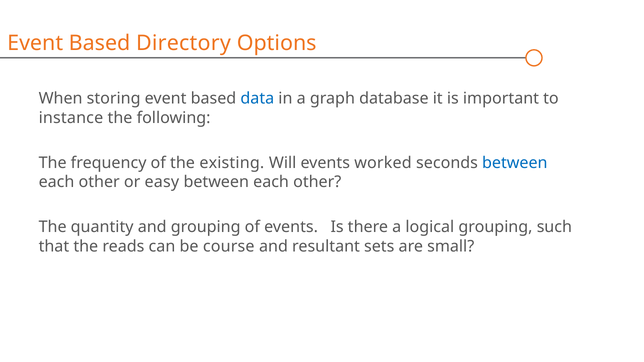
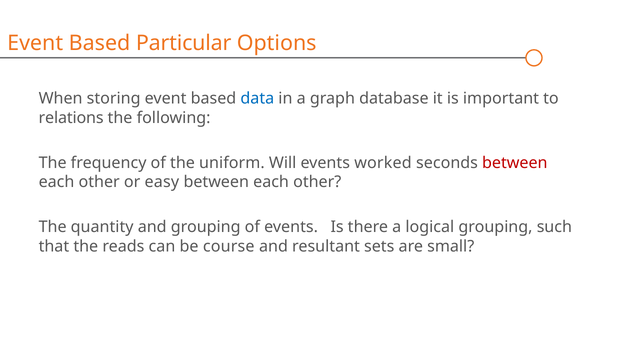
Directory: Directory -> Particular
instance: instance -> relations
existing: existing -> uniform
between at (515, 163) colour: blue -> red
